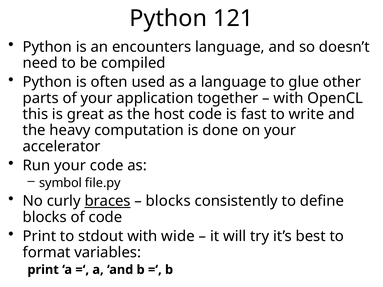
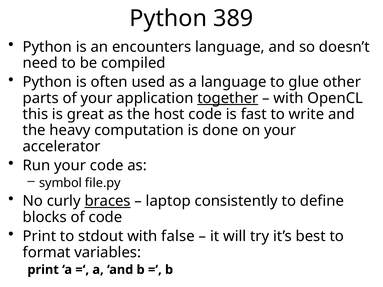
121: 121 -> 389
together underline: none -> present
blocks at (168, 201): blocks -> laptop
wide: wide -> false
